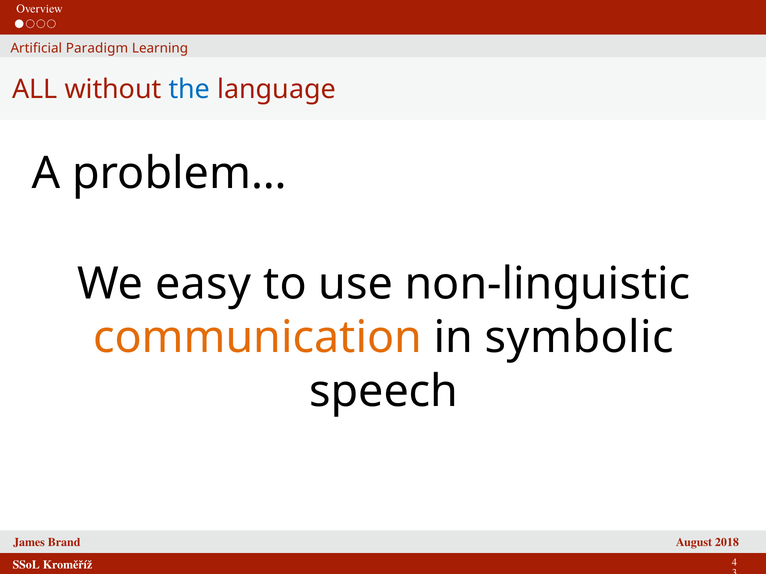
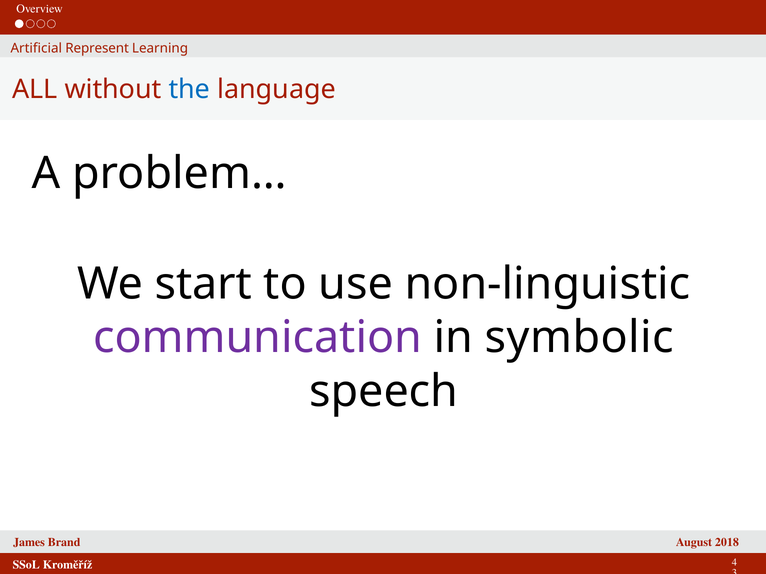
Paradigm: Paradigm -> Represent
easy: easy -> start
communication colour: orange -> purple
